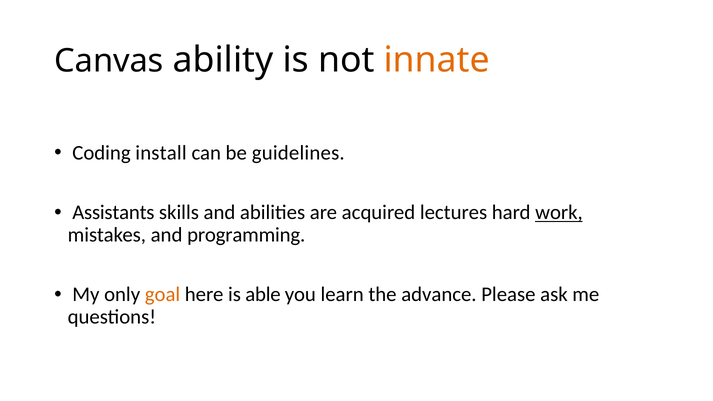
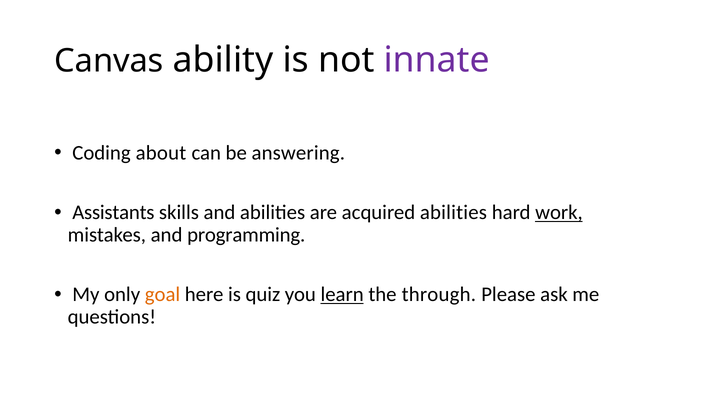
innate colour: orange -> purple
install: install -> about
guidelines: guidelines -> answering
acquired lectures: lectures -> abilities
able: able -> quiz
learn underline: none -> present
advance: advance -> through
